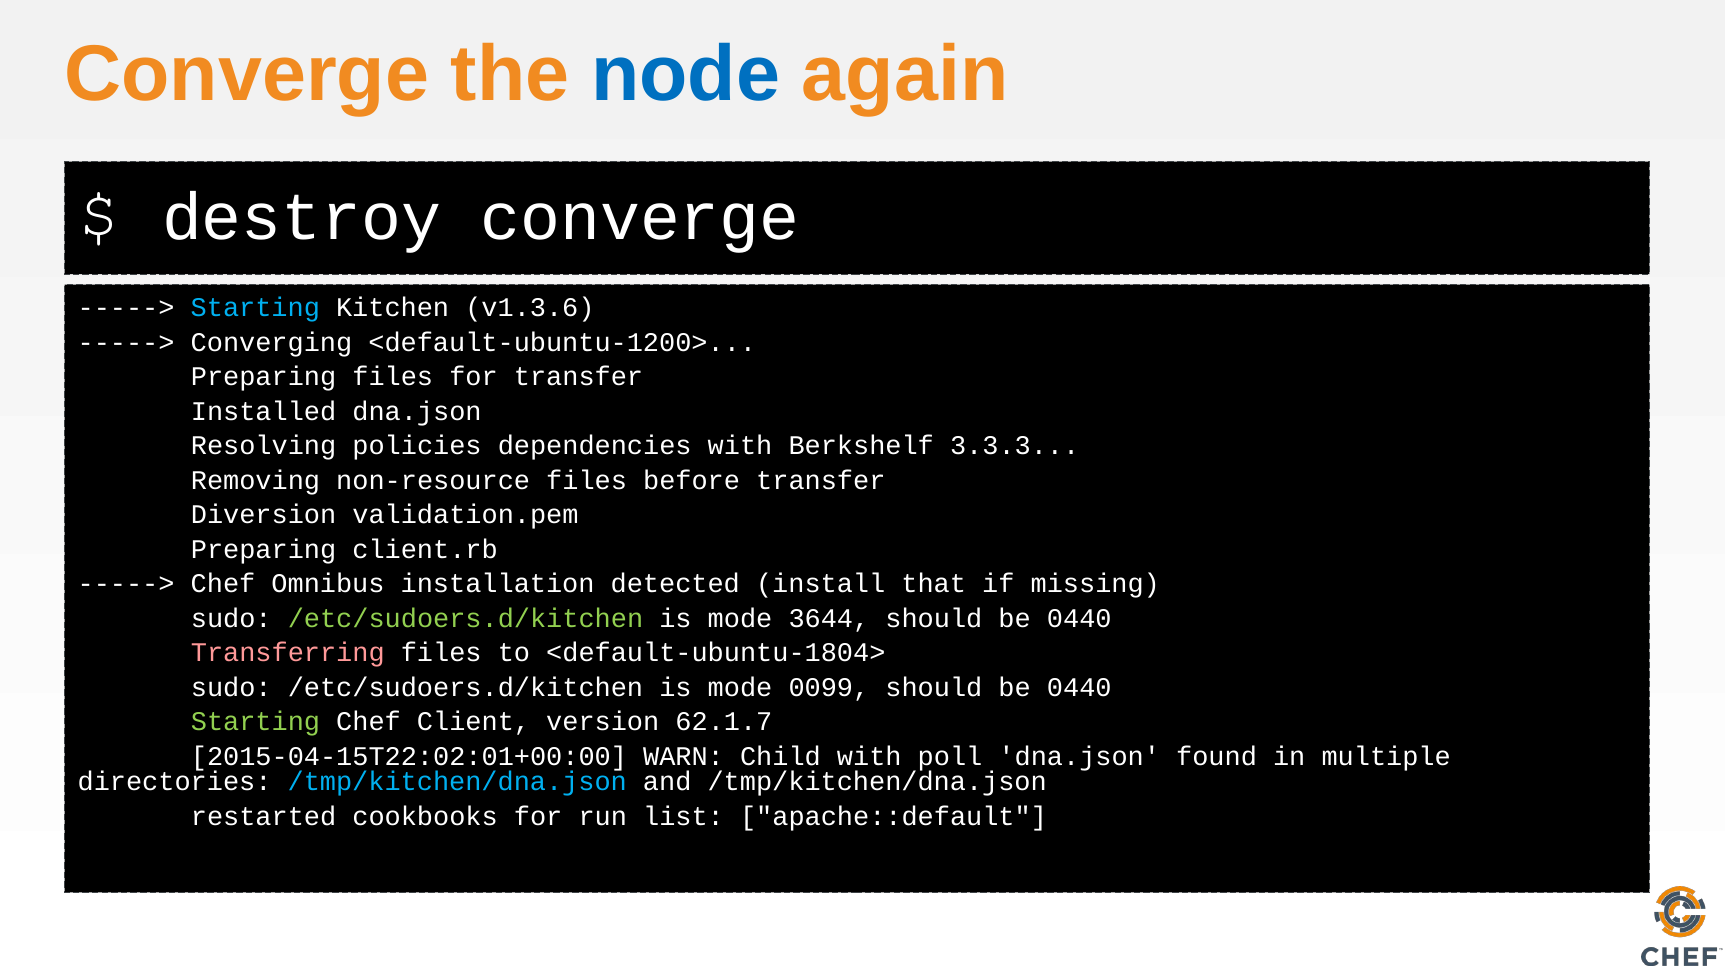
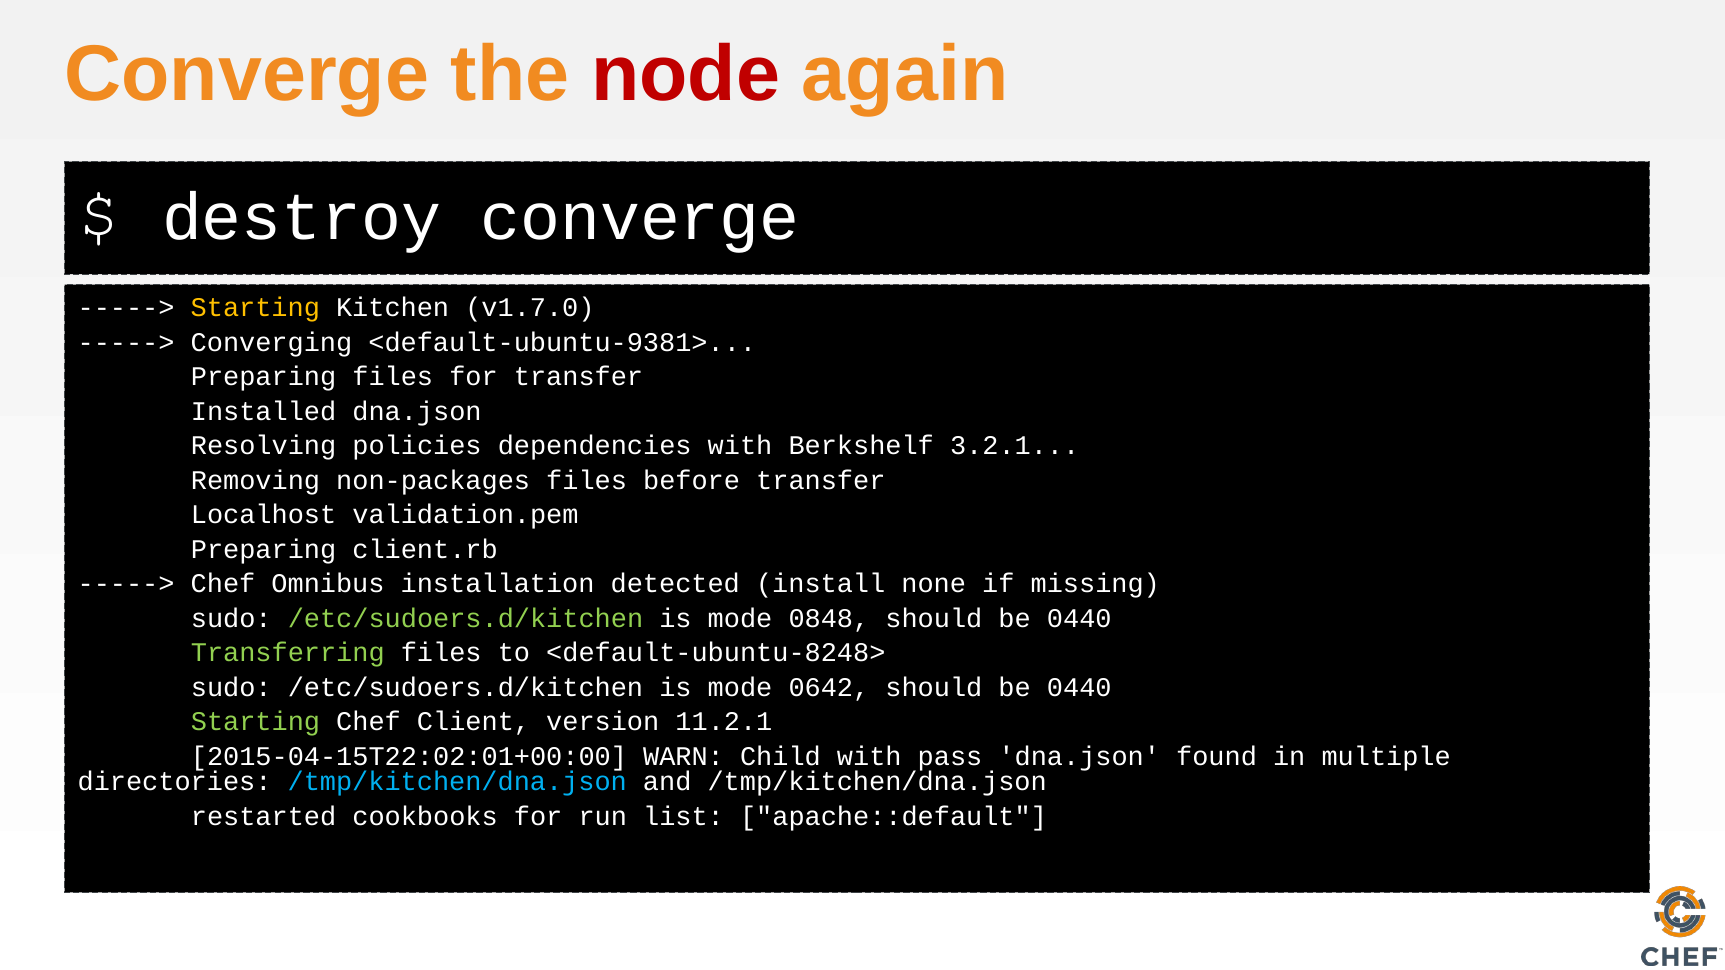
node colour: blue -> red
Starting at (255, 308) colour: light blue -> yellow
v1.3.6: v1.3.6 -> v1.7.0
<default-ubuntu-1200>: <default-ubuntu-1200> -> <default-ubuntu-9381>
3.3.3: 3.3.3 -> 3.2.1
non-resource: non-resource -> non-packages
Diversion: Diversion -> Localhost
that: that -> none
3644: 3644 -> 0848
Transferring colour: pink -> light green
<default-ubuntu-1804>: <default-ubuntu-1804> -> <default-ubuntu-8248>
0099: 0099 -> 0642
62.1.7: 62.1.7 -> 11.2.1
poll: poll -> pass
